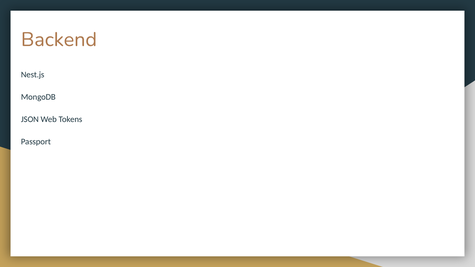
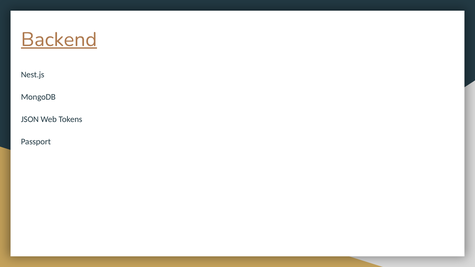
Backend underline: none -> present
